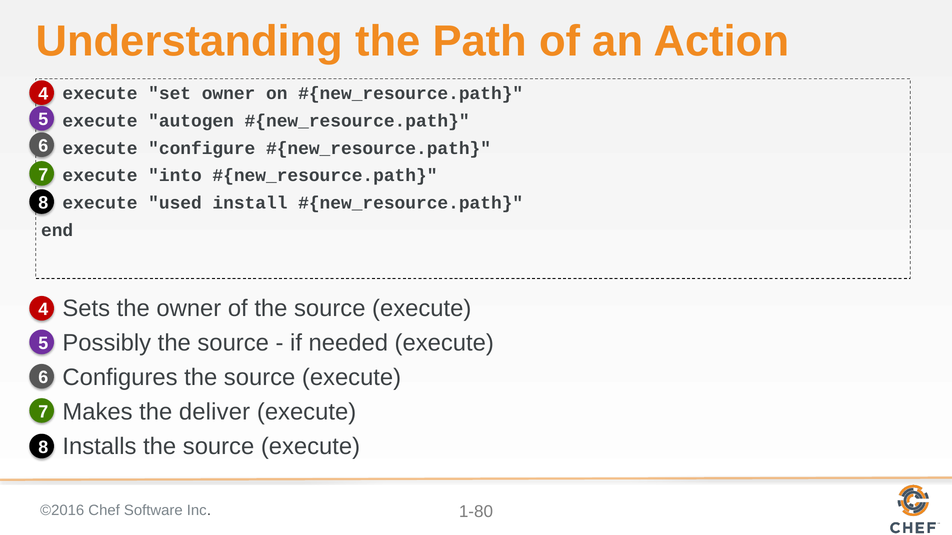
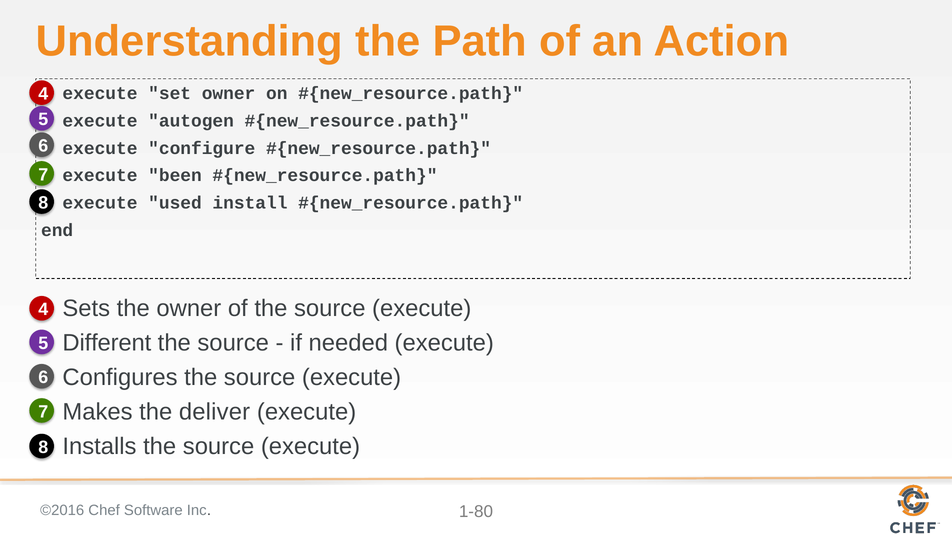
into: into -> been
Possibly: Possibly -> Different
